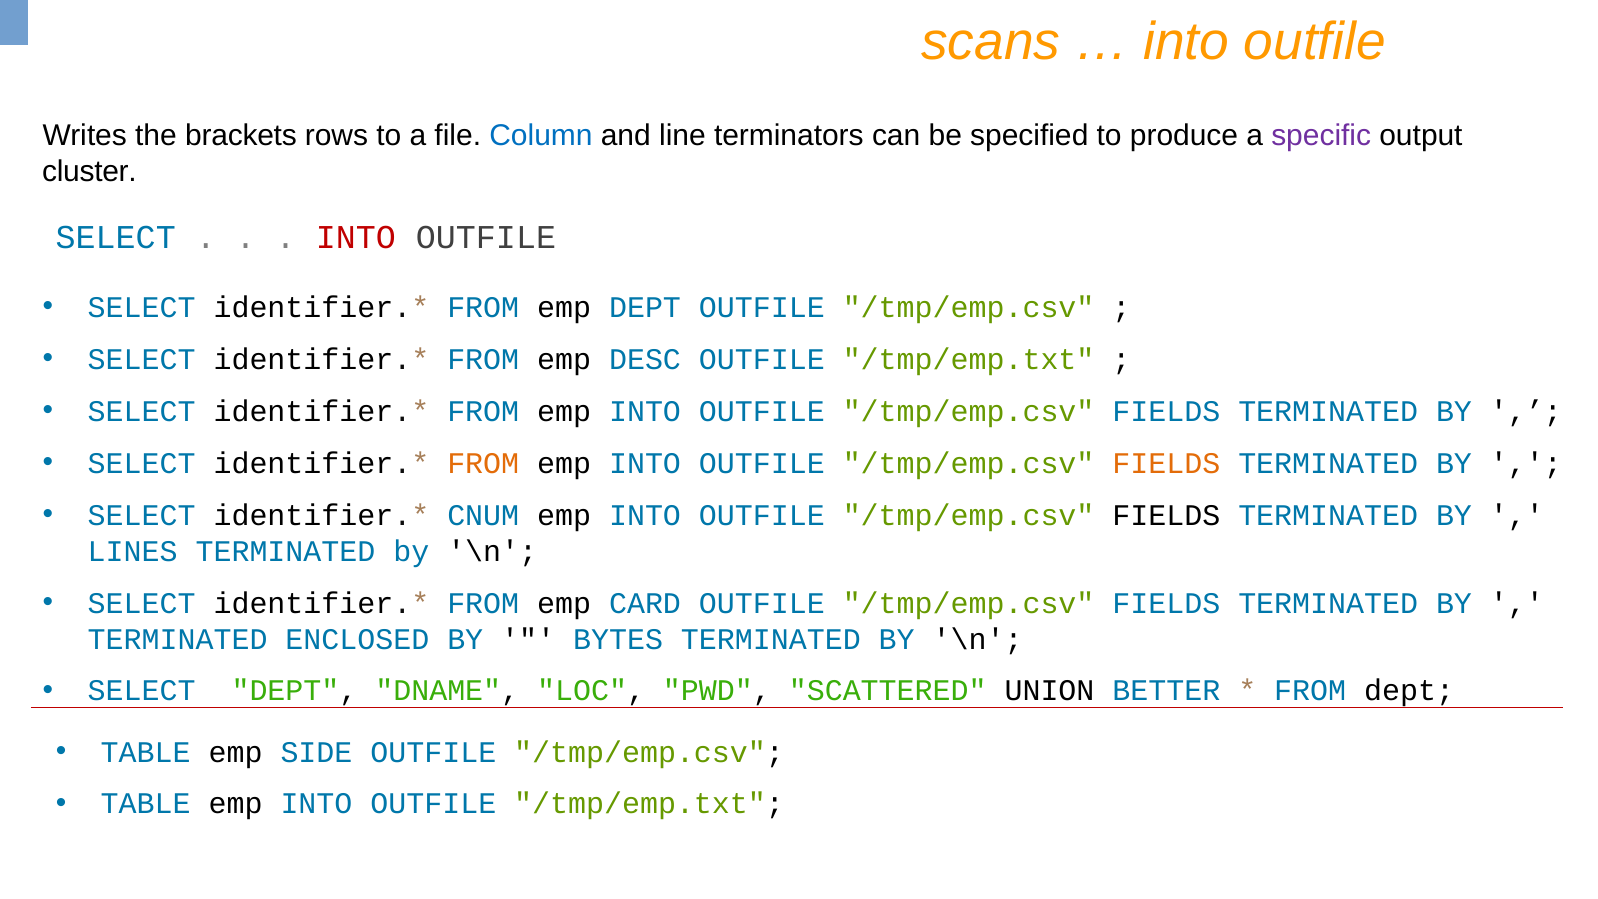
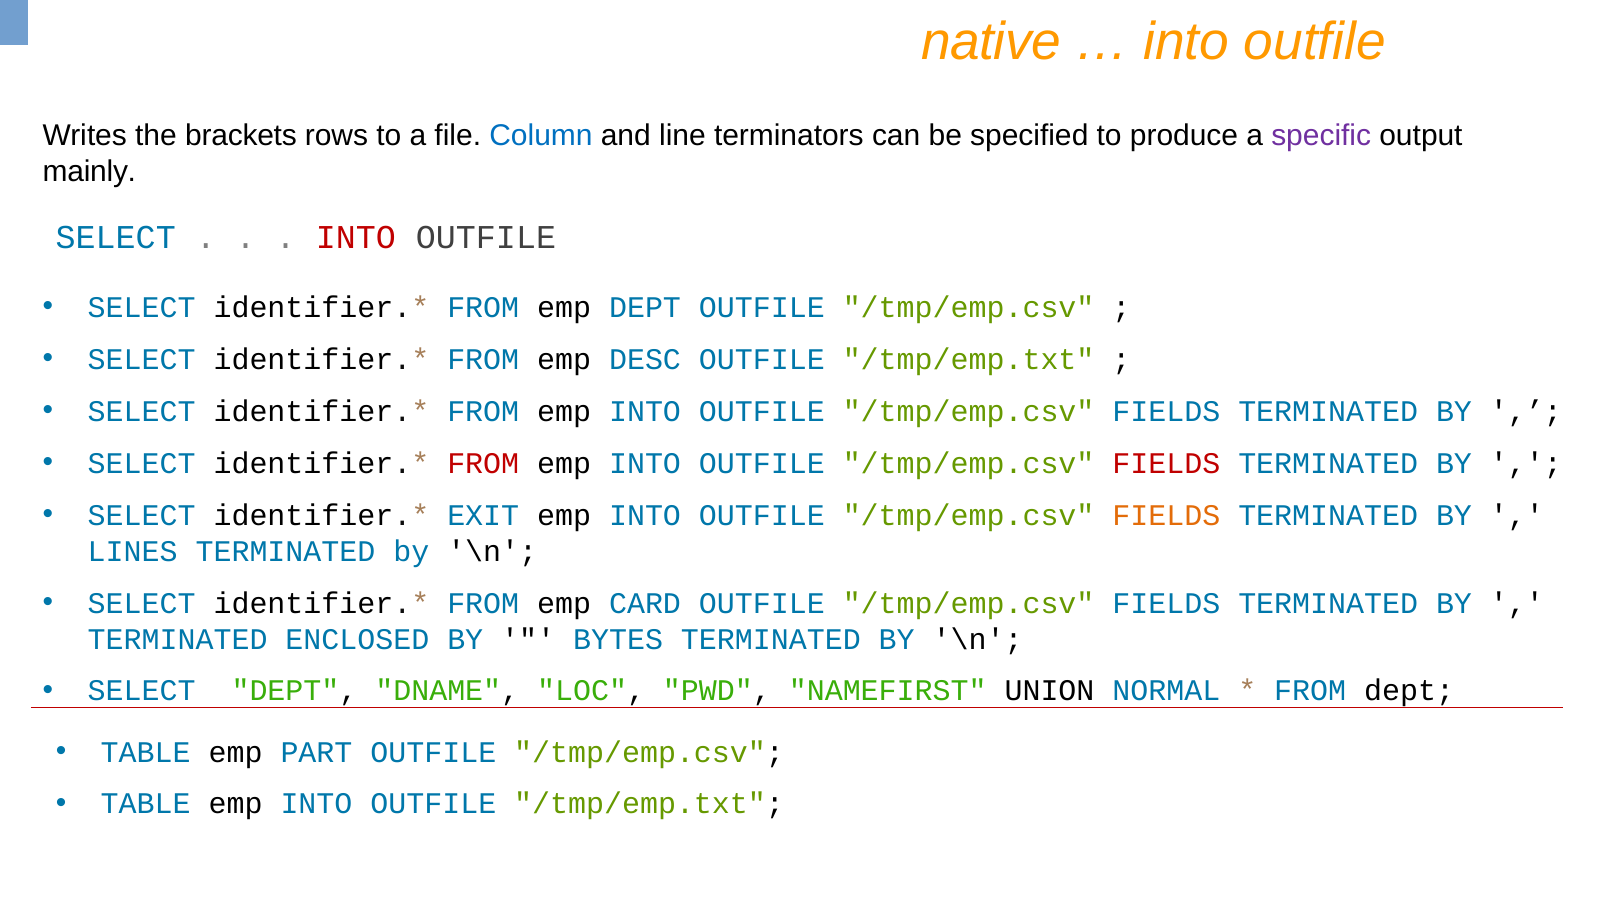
scans: scans -> native
cluster: cluster -> mainly
FROM at (483, 463) colour: orange -> red
FIELDS at (1166, 463) colour: orange -> red
CNUM: CNUM -> EXIT
FIELDS at (1166, 515) colour: black -> orange
SCATTERED: SCATTERED -> NAMEFIRST
BETTER: BETTER -> NORMAL
SIDE: SIDE -> PART
